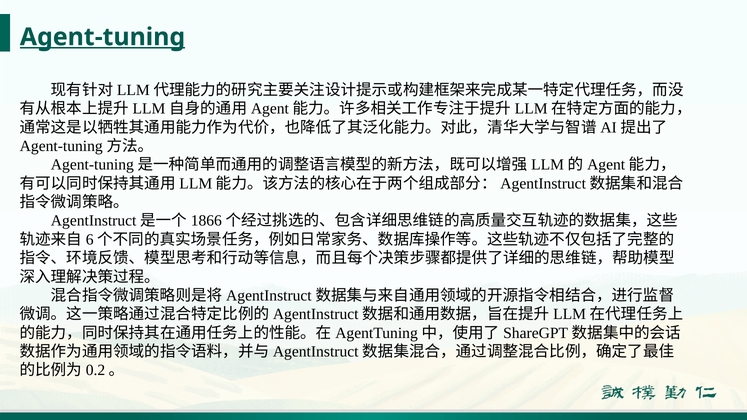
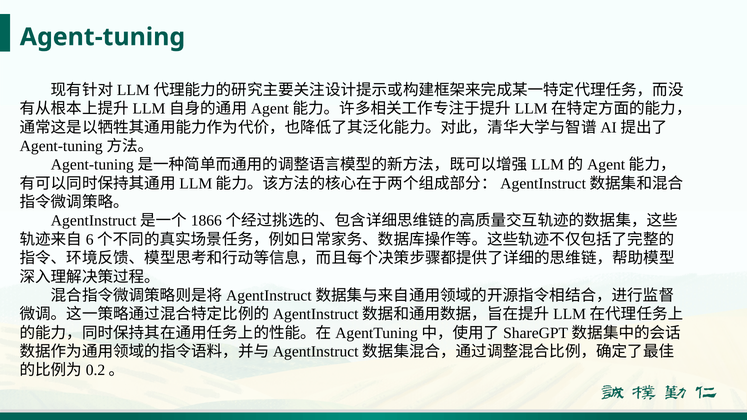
Agent-tuning underline: present -> none
